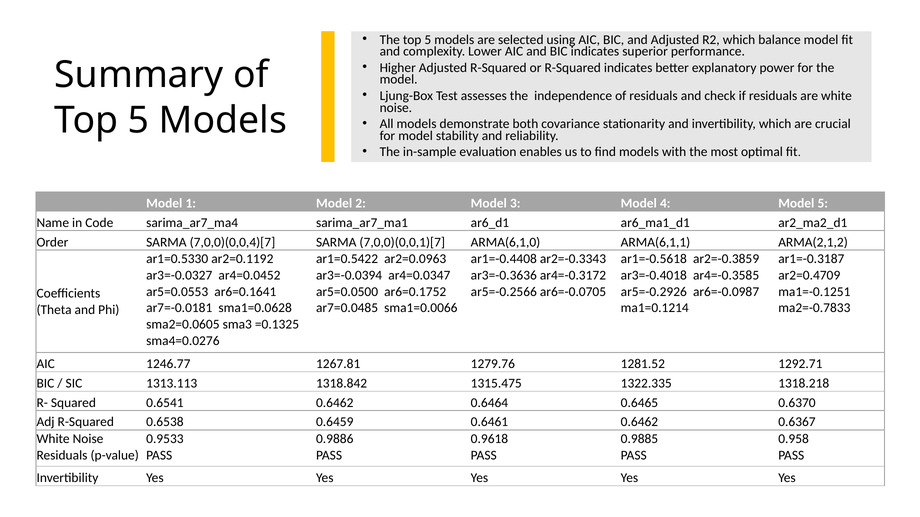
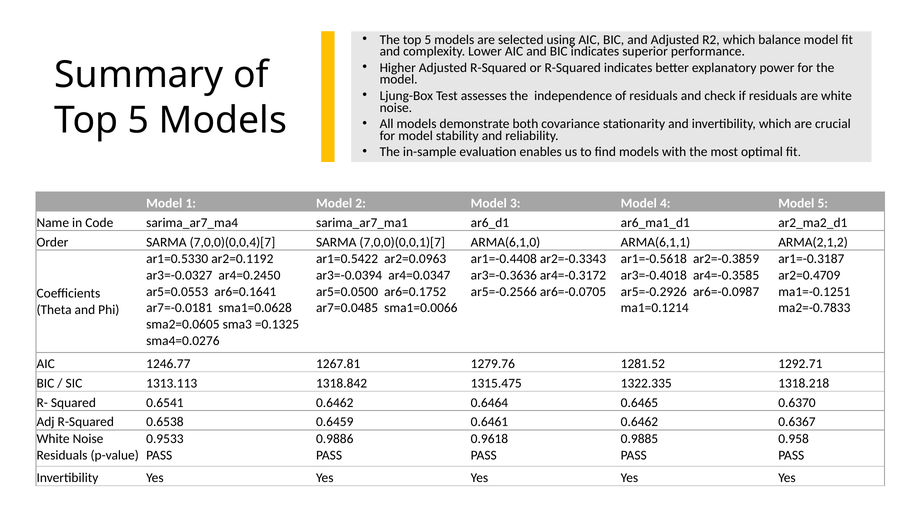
ar4=0.0452: ar4=0.0452 -> ar4=0.2450
